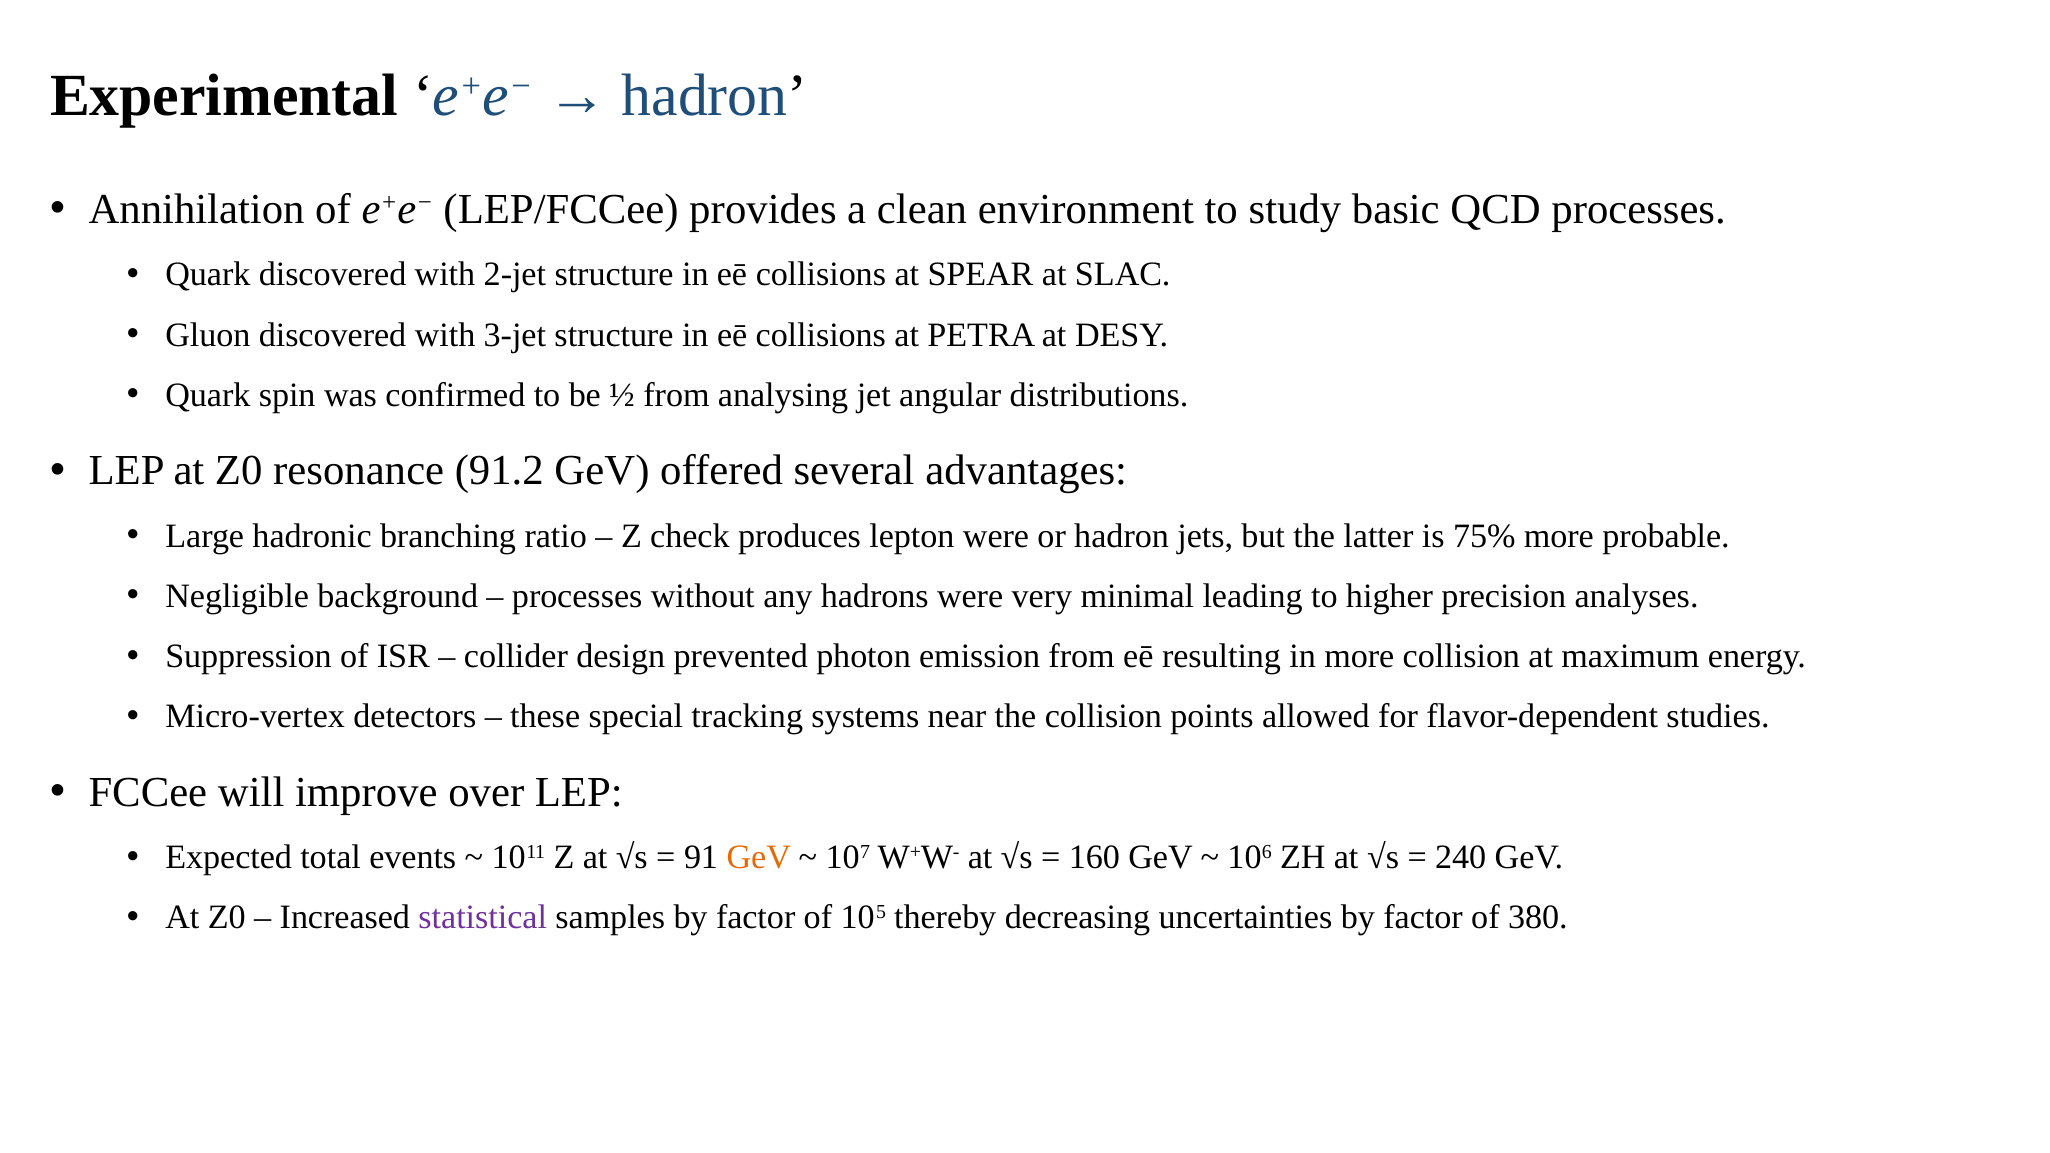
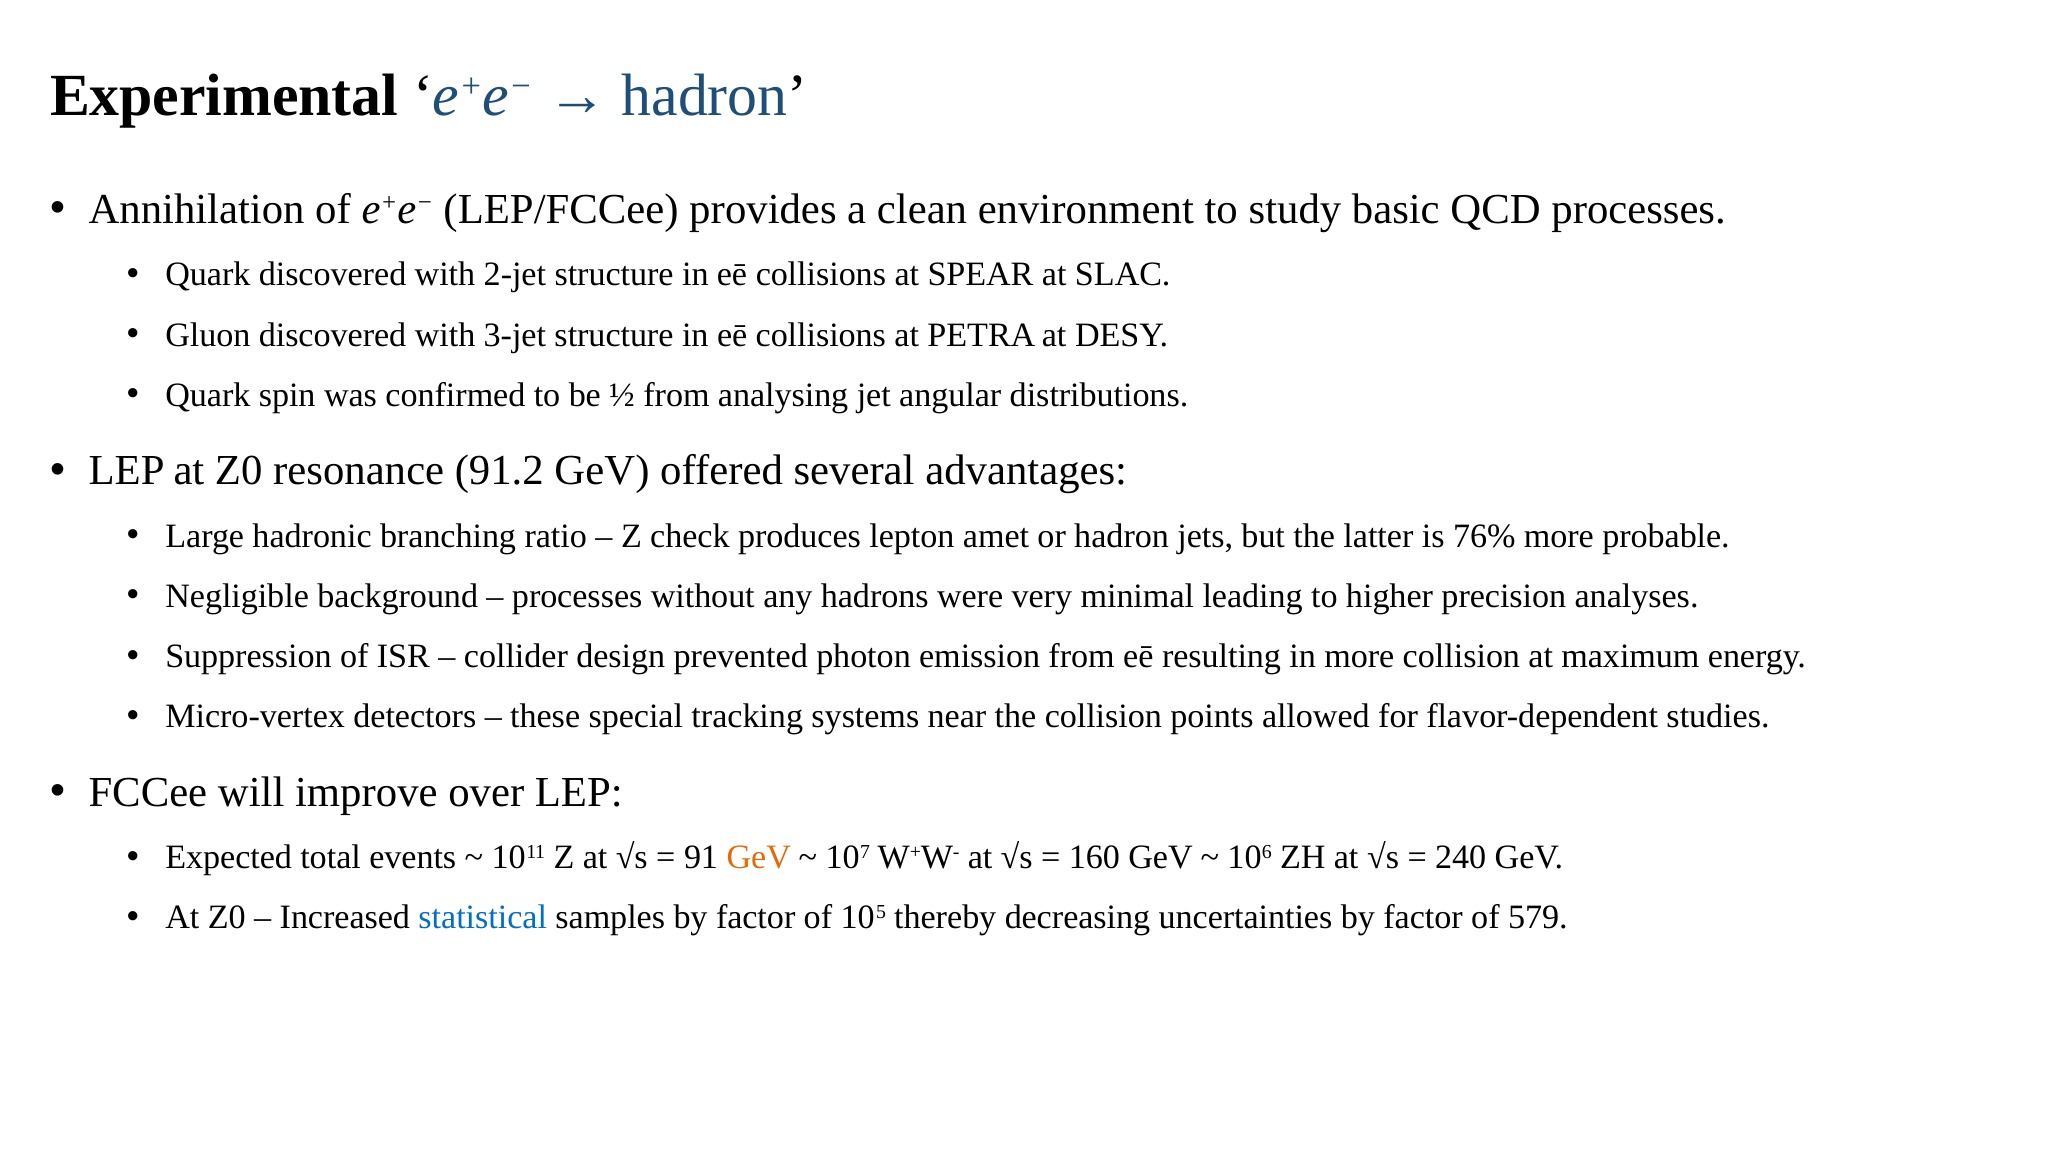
lepton were: were -> amet
75%: 75% -> 76%
statistical colour: purple -> blue
380: 380 -> 579
